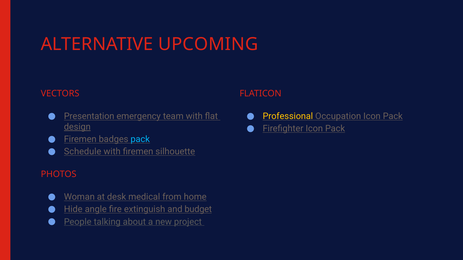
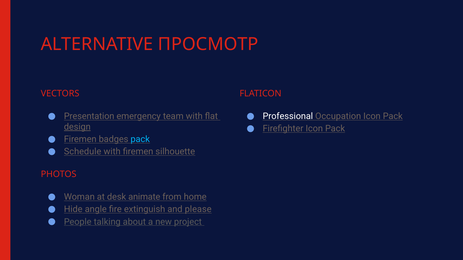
UPCOMING: UPCOMING -> ПРОСМОТР
Professional colour: yellow -> white
medical: medical -> animate
budget: budget -> please
